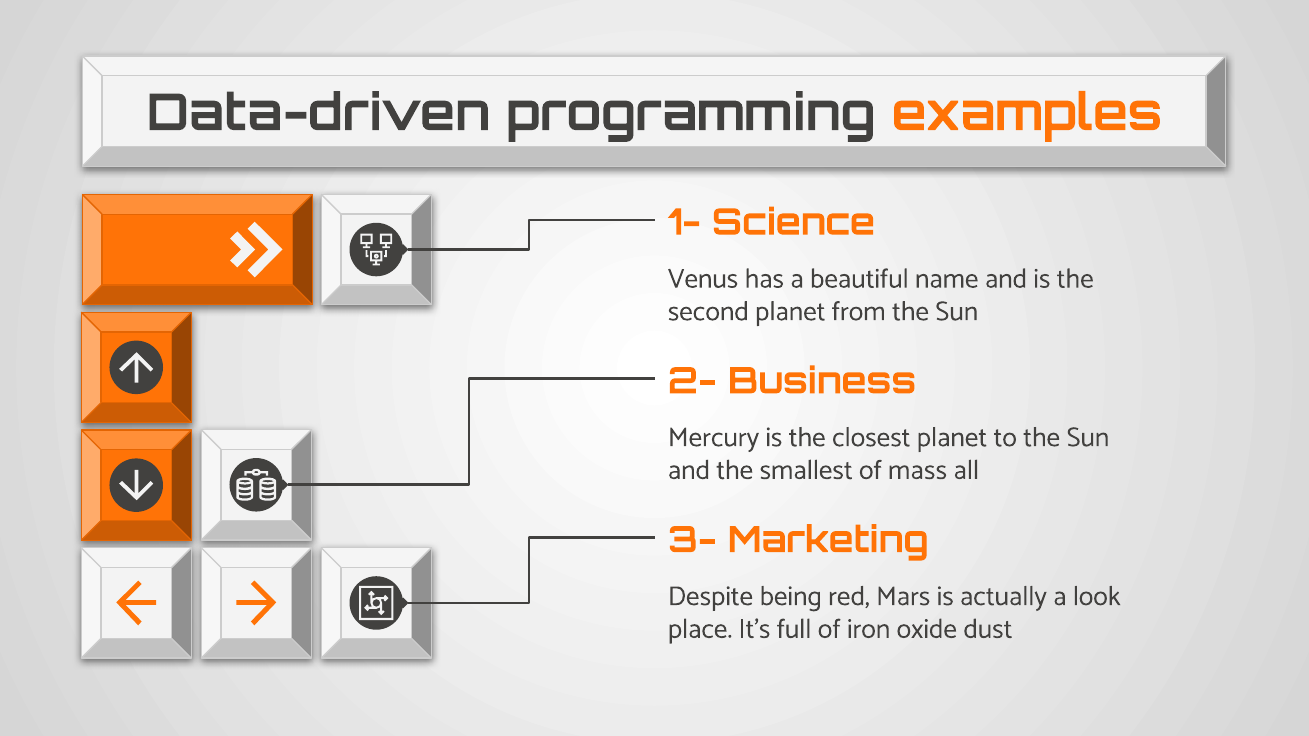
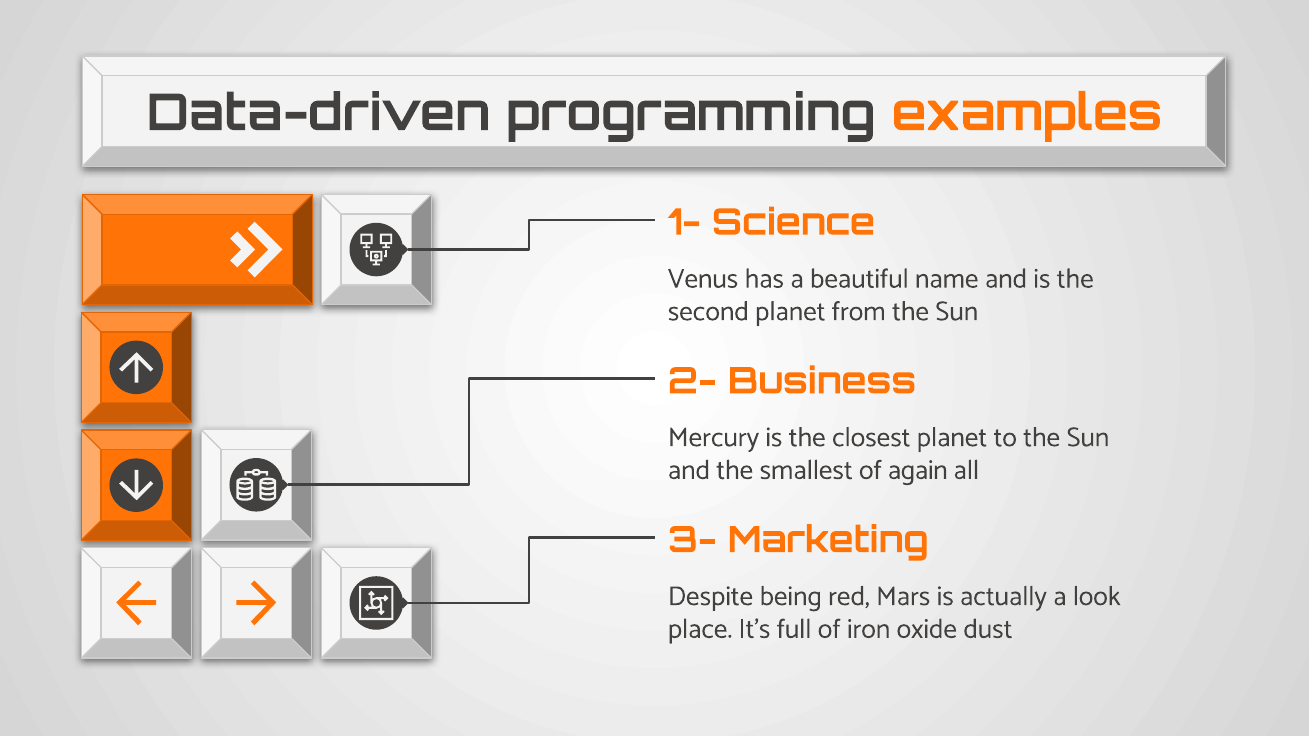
mass: mass -> again
